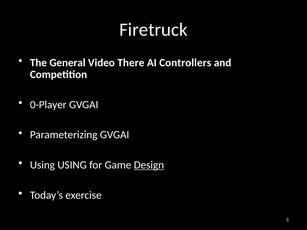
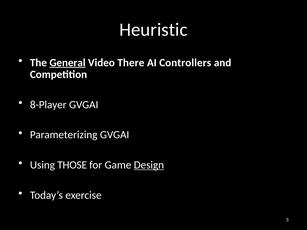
Firetruck: Firetruck -> Heuristic
General underline: none -> present
0-Player: 0-Player -> 8-Player
Using USING: USING -> THOSE
